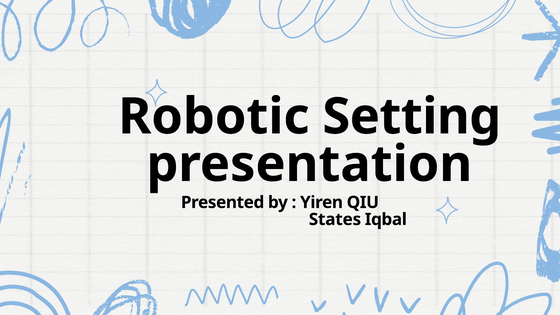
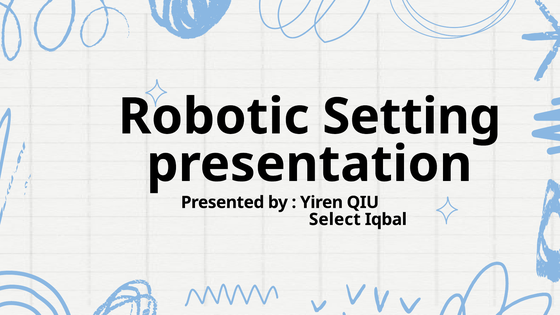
States: States -> Select
